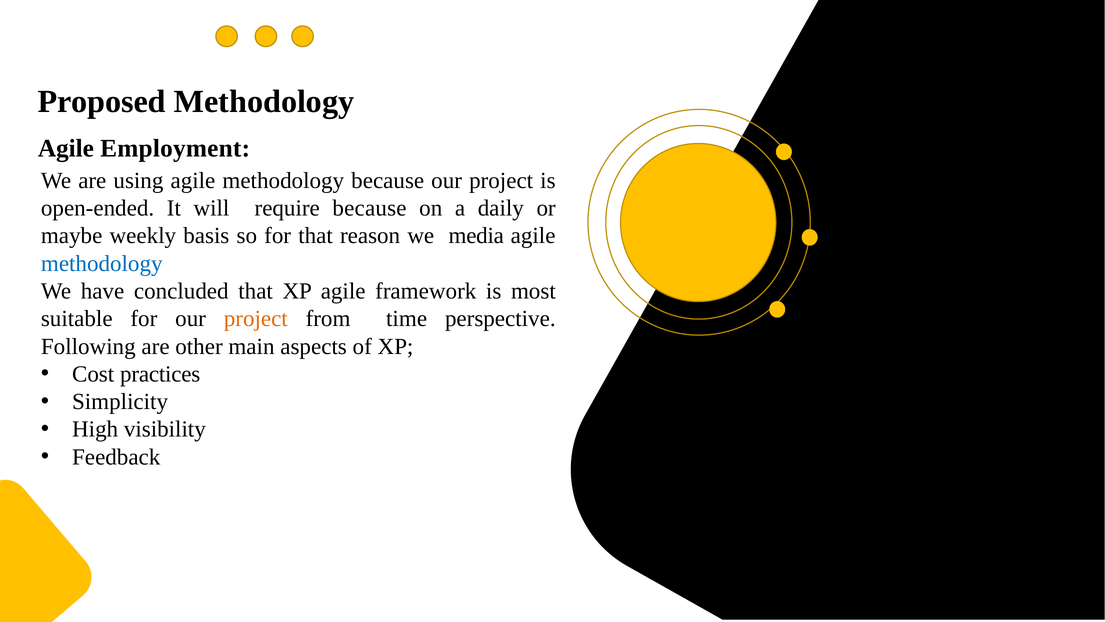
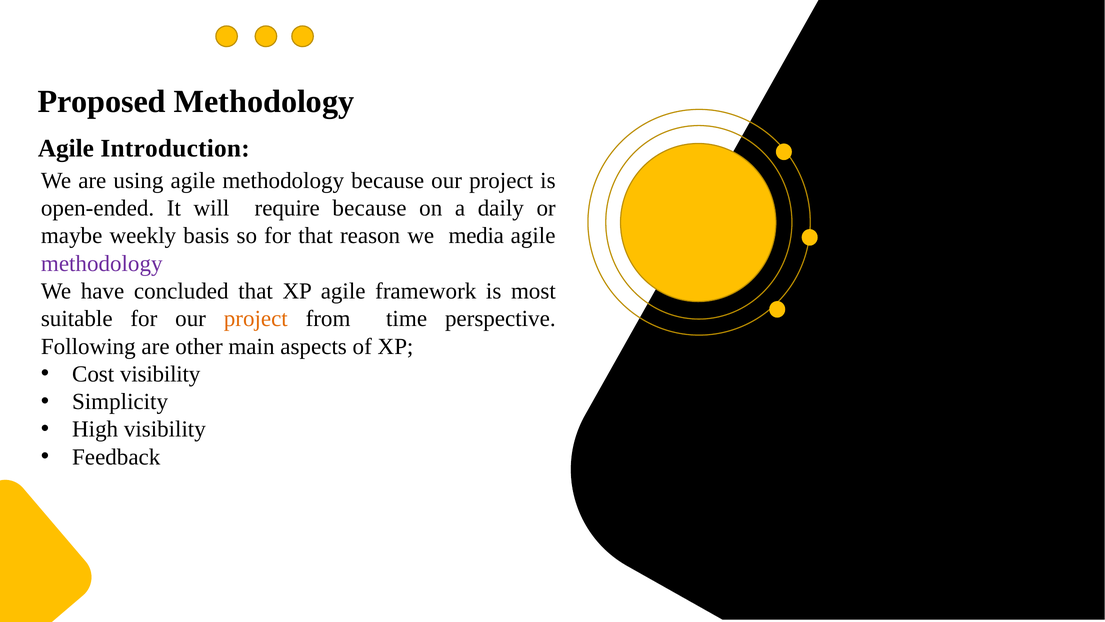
Employment: Employment -> Introduction
methodology at (102, 263) colour: blue -> purple
Cost practices: practices -> visibility
